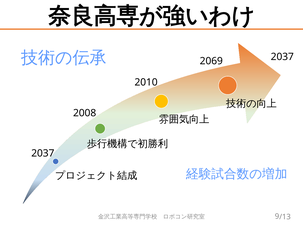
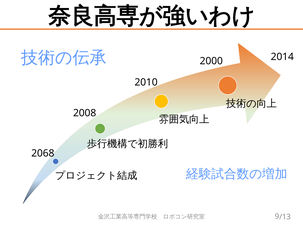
2037 at (282, 57): 2037 -> 2014
2069: 2069 -> 2000
2037 at (43, 154): 2037 -> 2068
